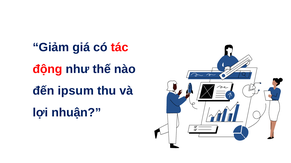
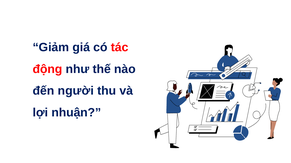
ipsum: ipsum -> người
